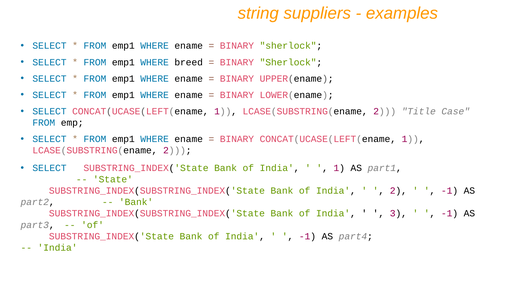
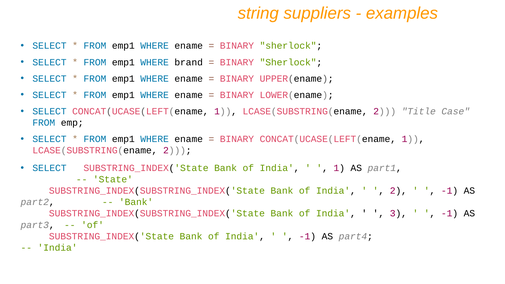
breed: breed -> brand
